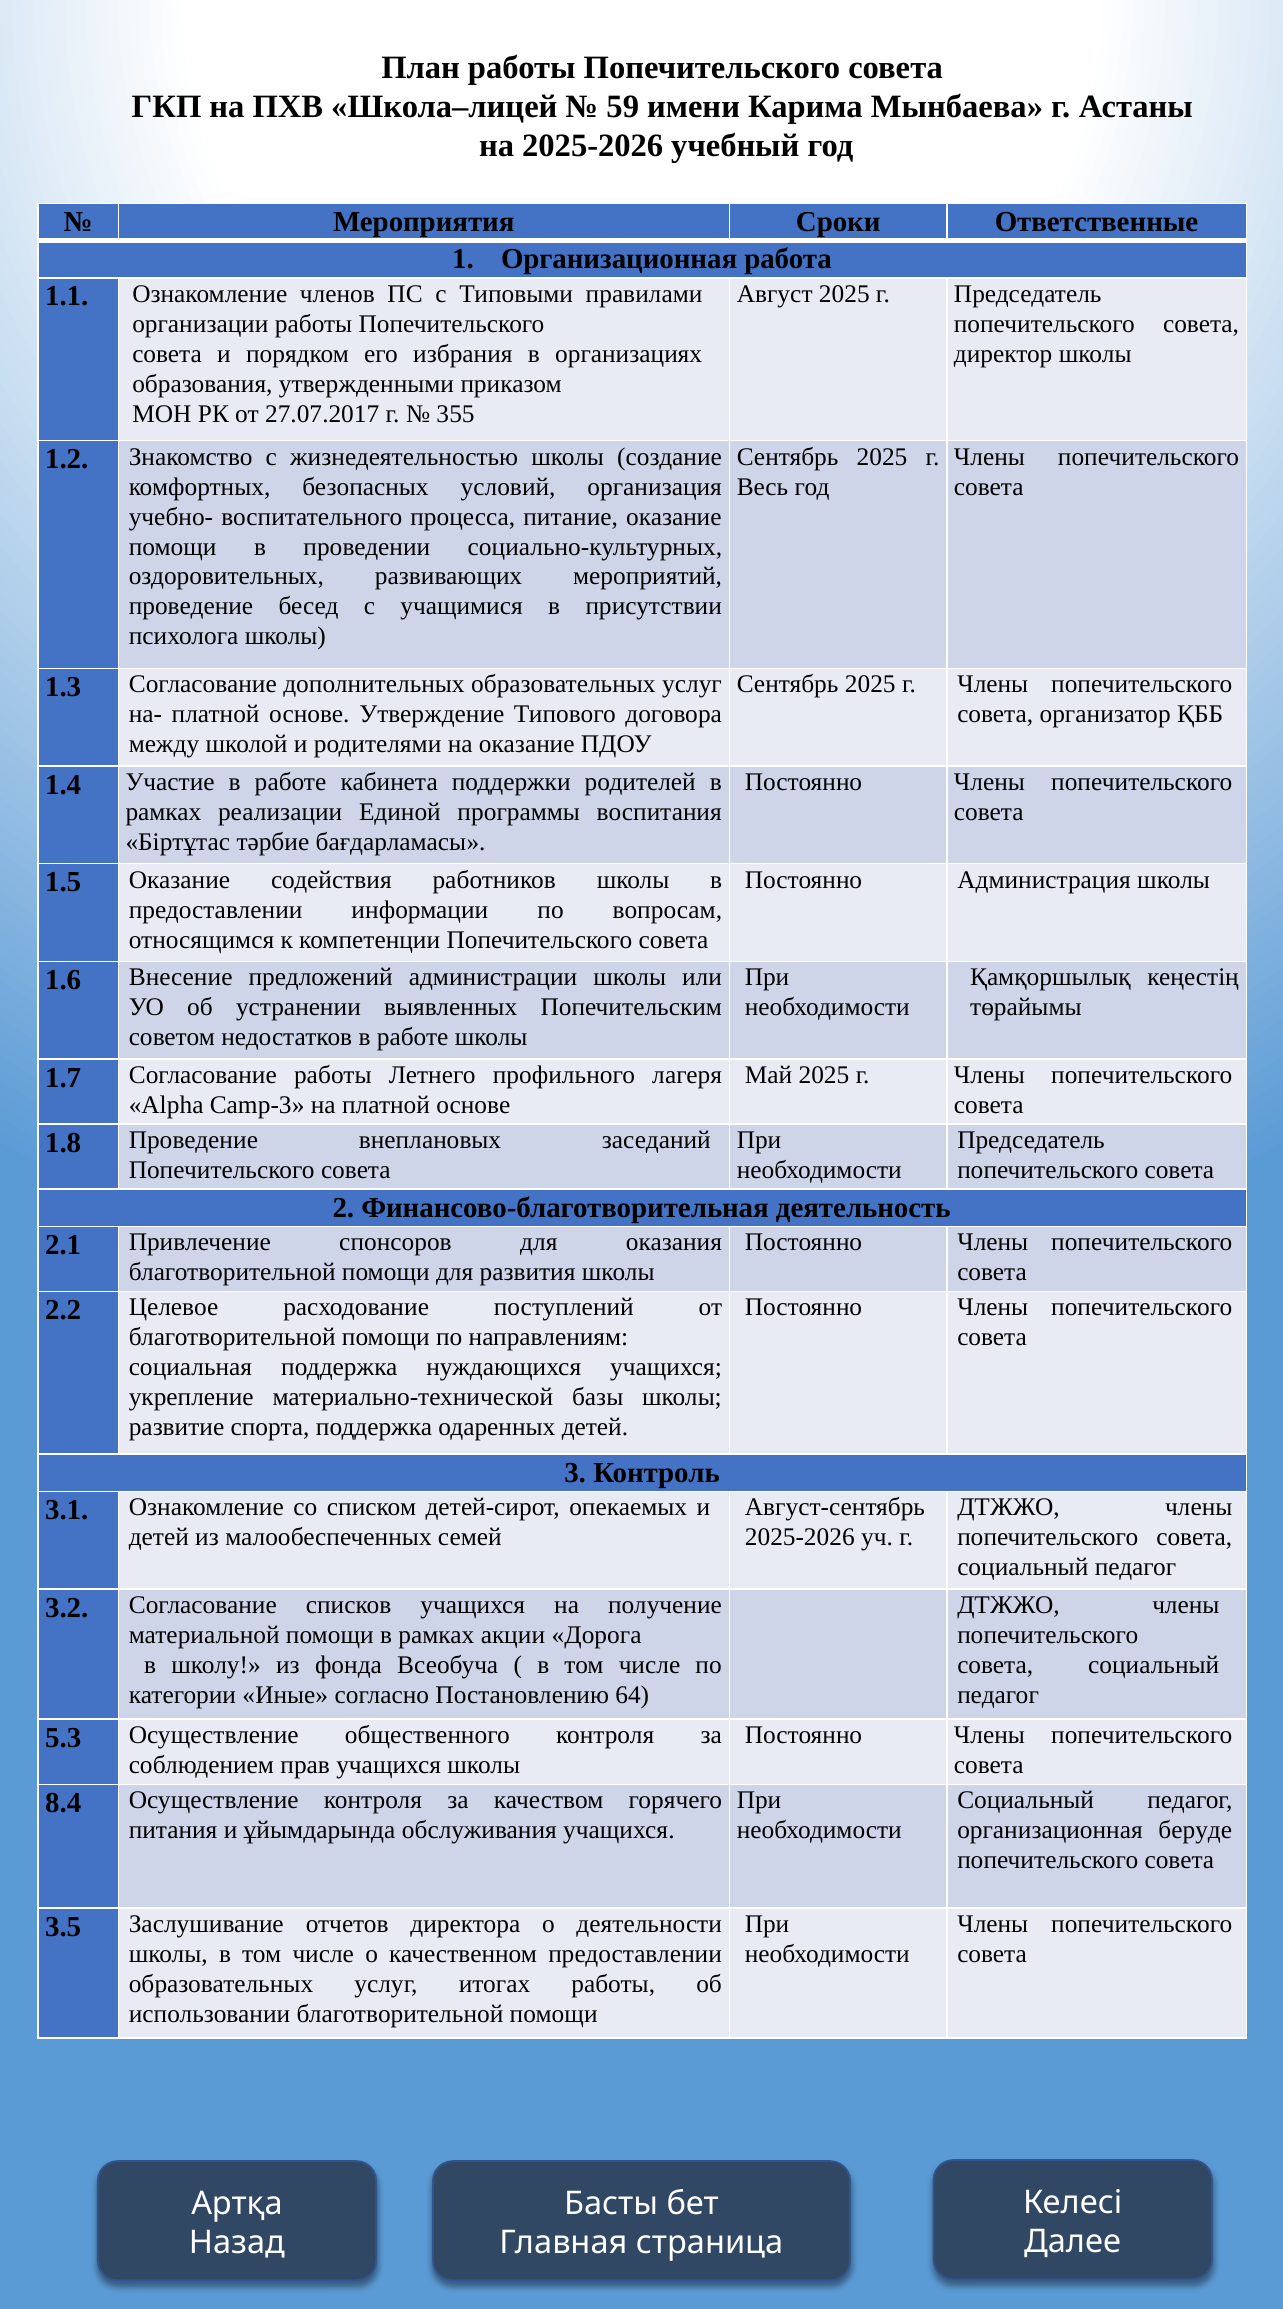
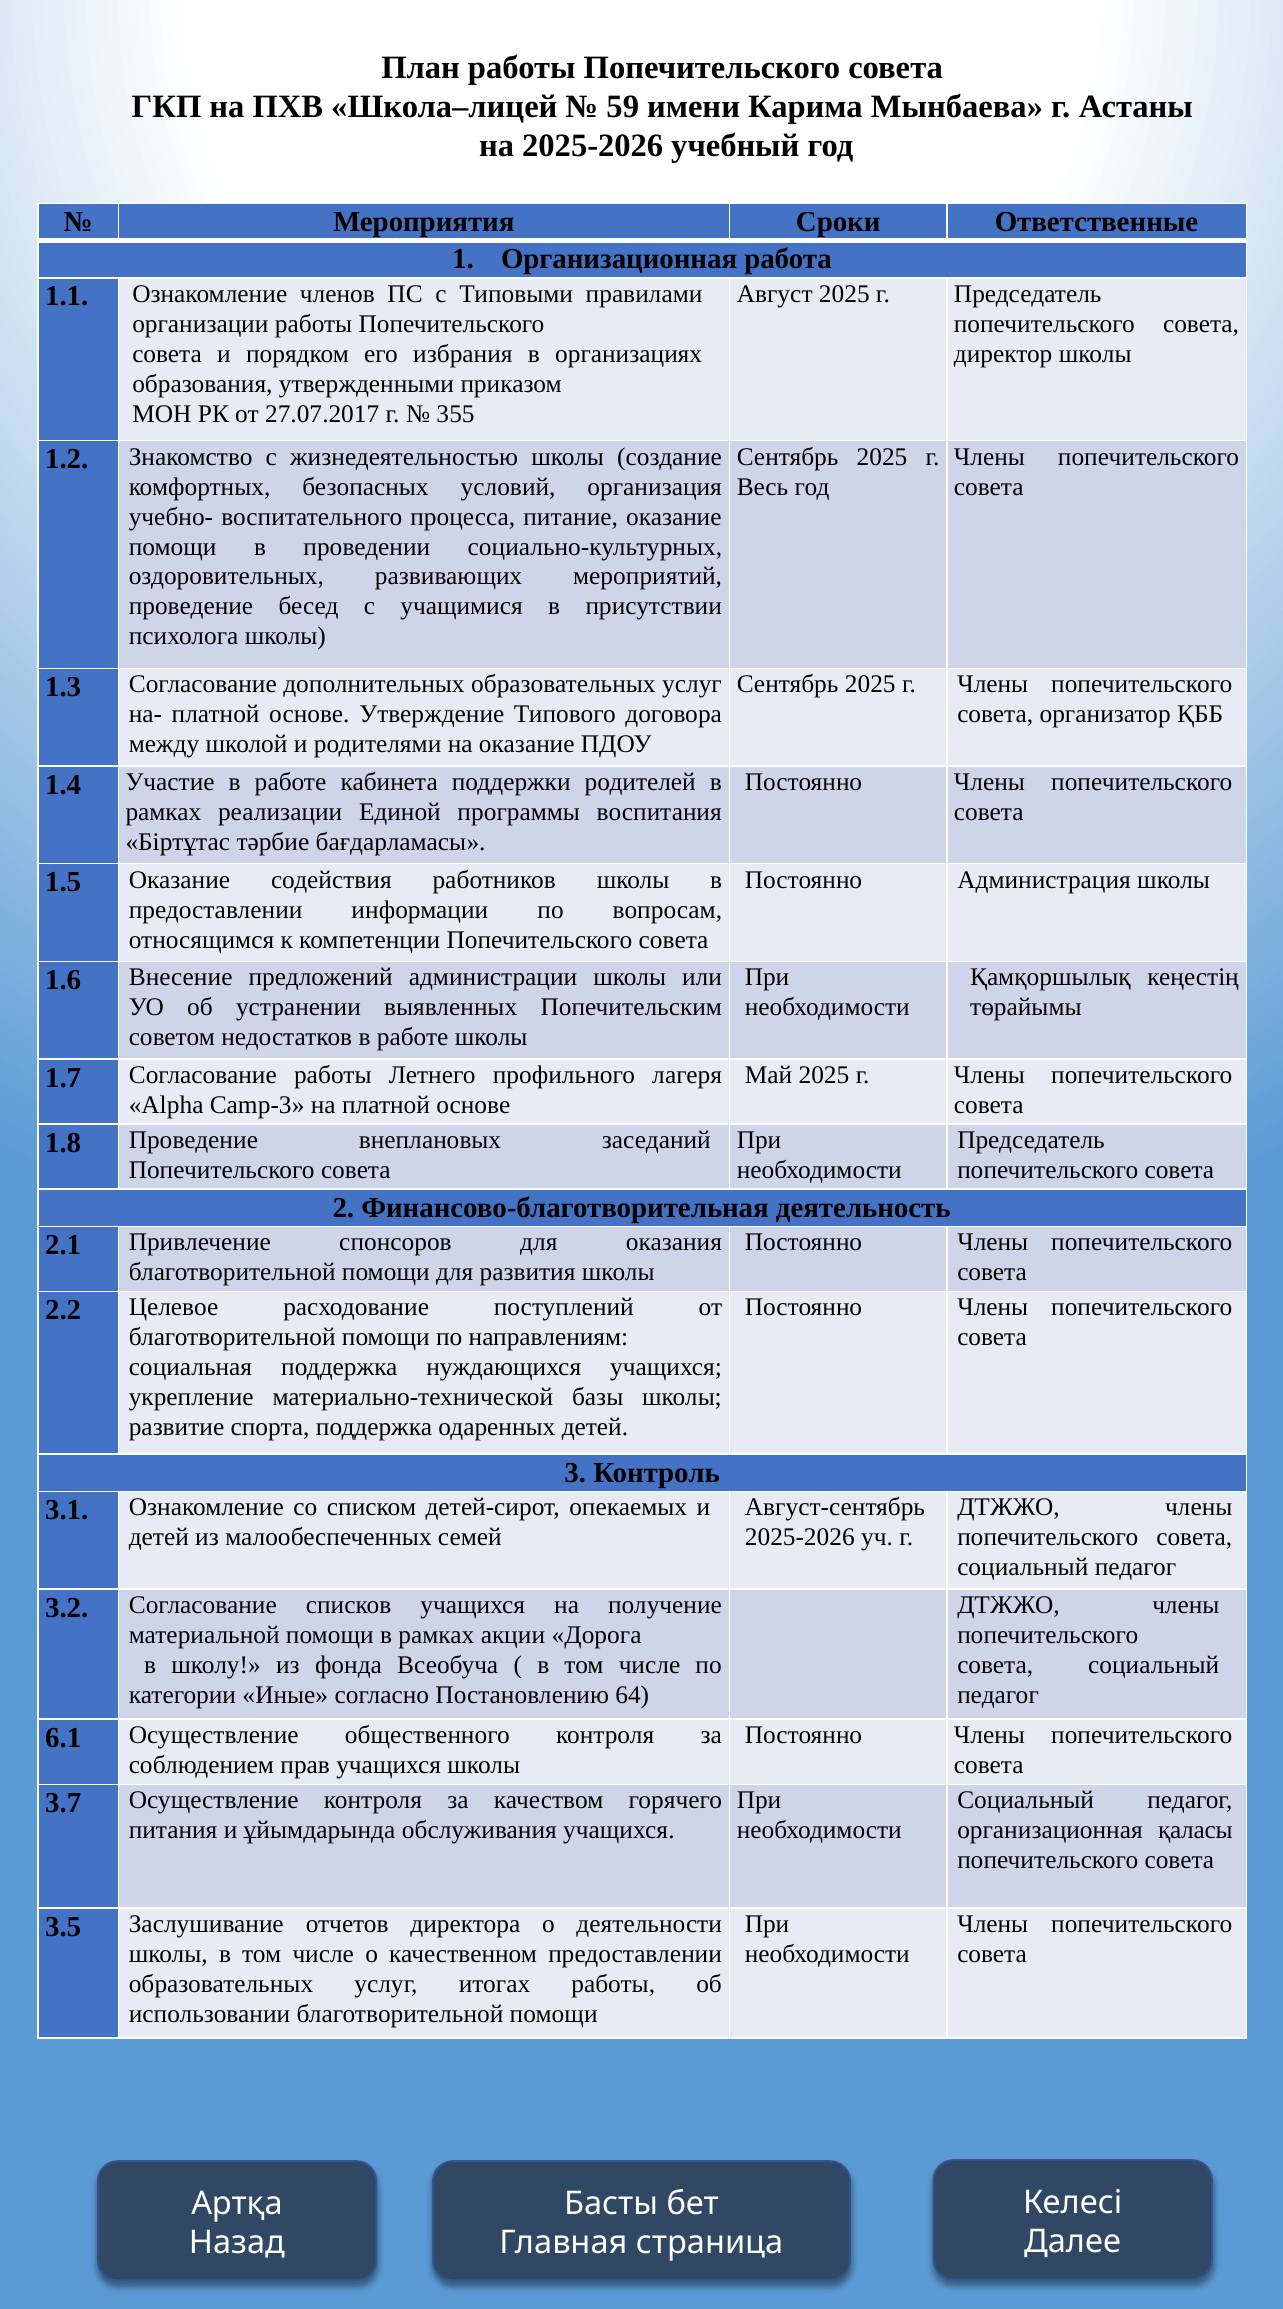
5.3: 5.3 -> 6.1
8.4: 8.4 -> 3.7
беруде: беруде -> қаласы
